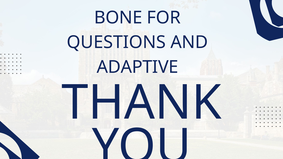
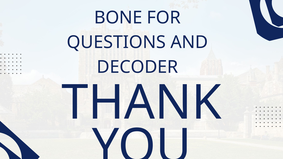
ADAPTIVE: ADAPTIVE -> DECODER
